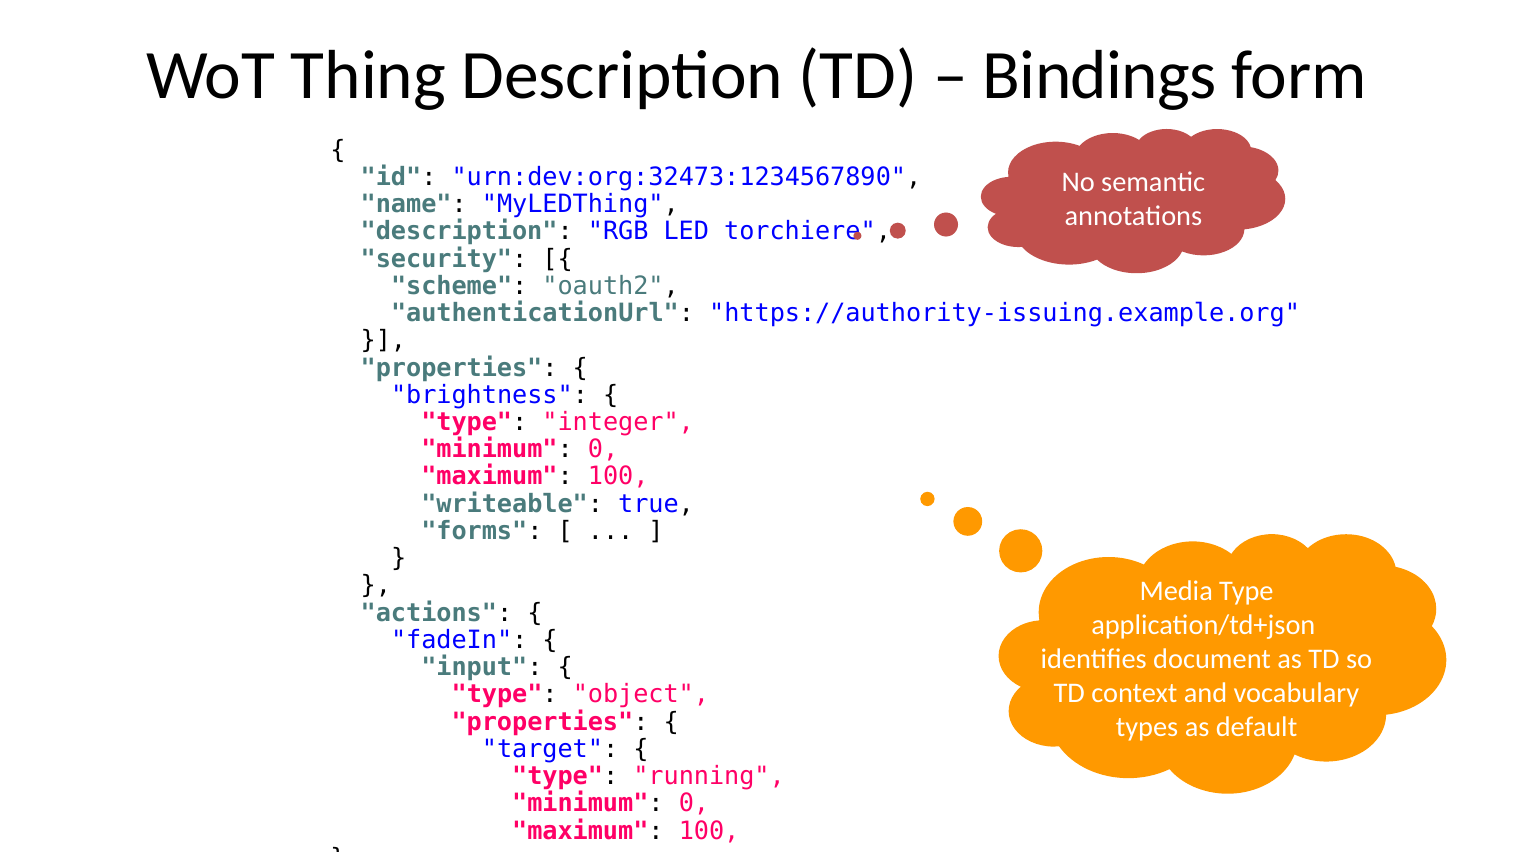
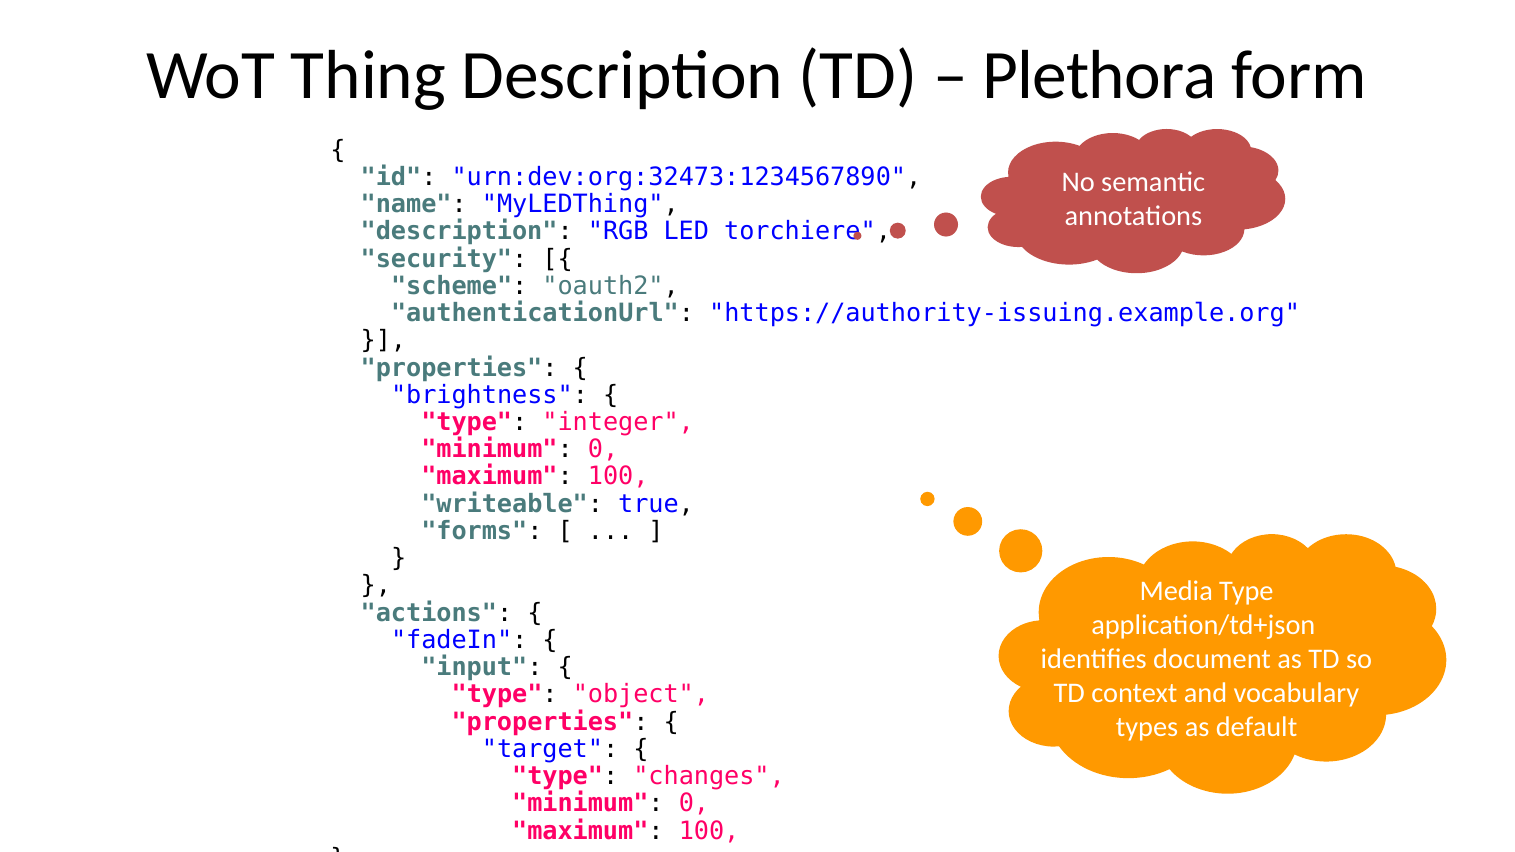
Bindings: Bindings -> Plethora
running: running -> changes
